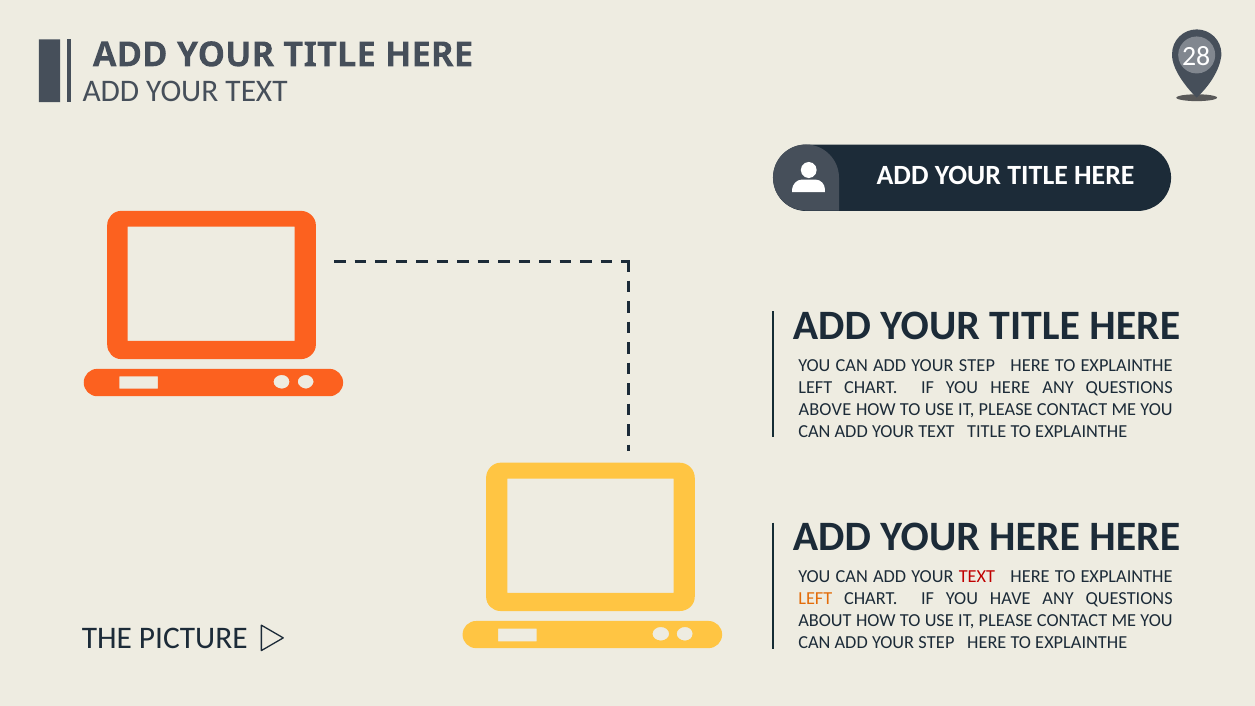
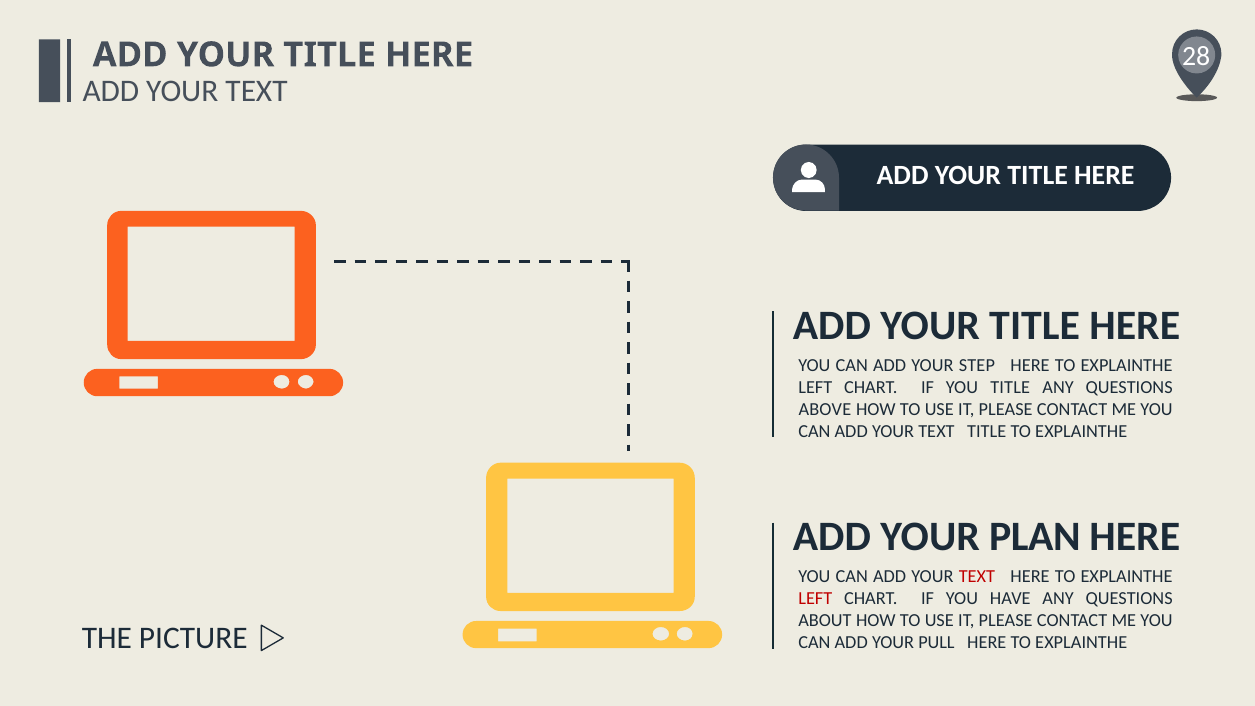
YOU HERE: HERE -> TITLE
YOUR HERE: HERE -> PLAN
LEFT at (815, 599) colour: orange -> red
STEP at (936, 643): STEP -> PULL
